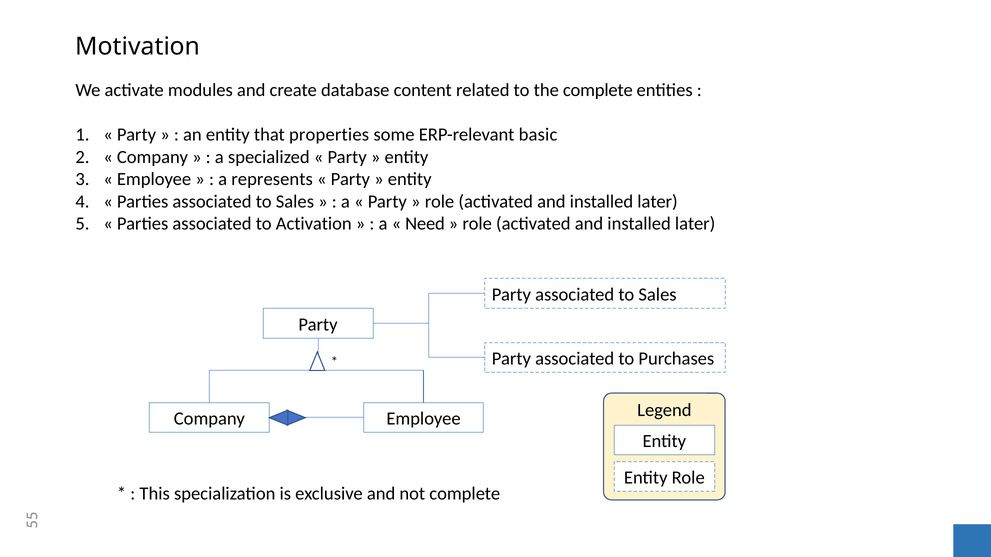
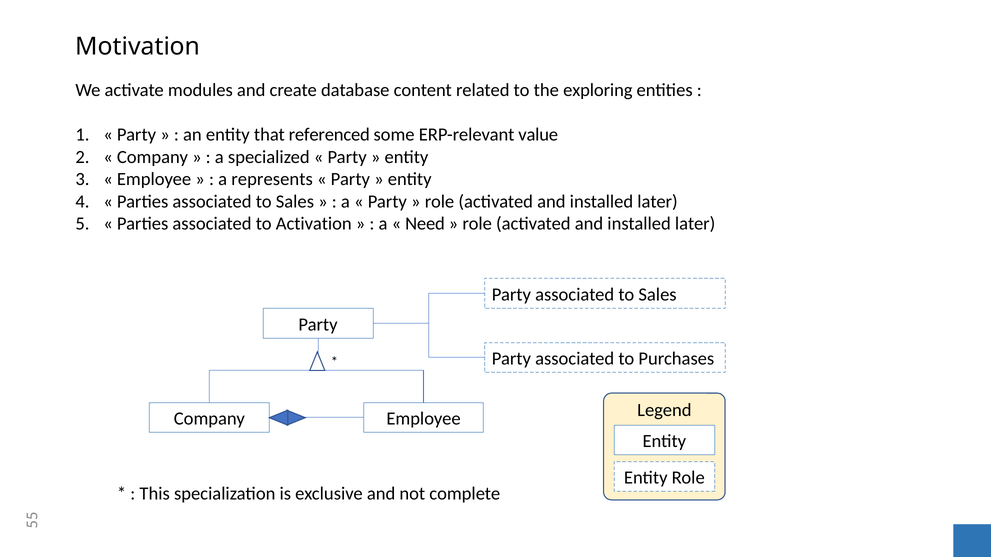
the complete: complete -> exploring
properties: properties -> referenced
basic: basic -> value
